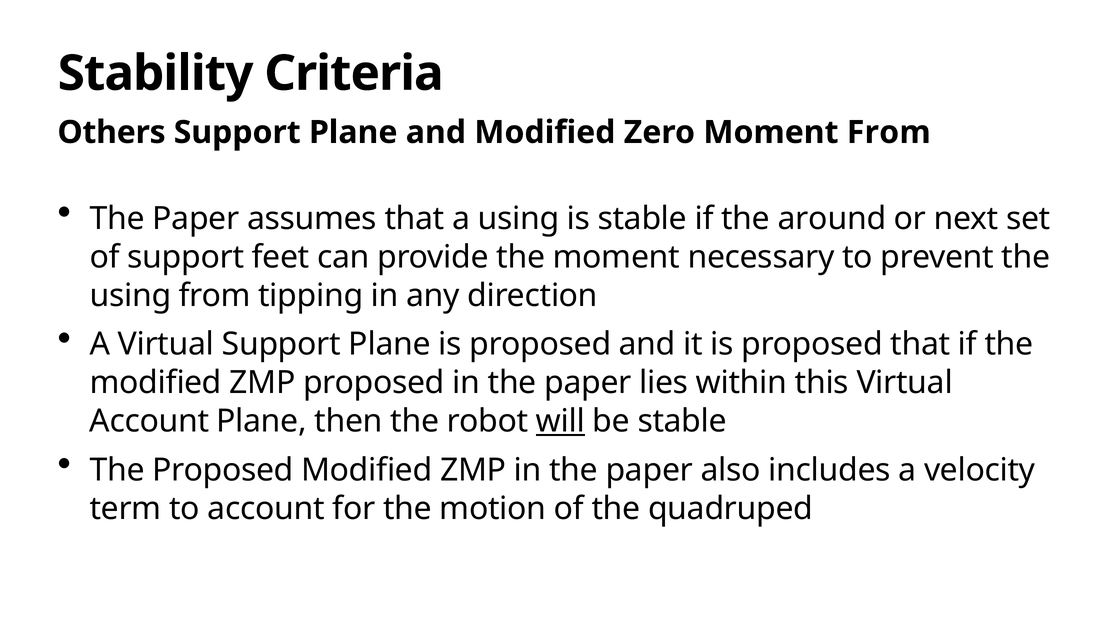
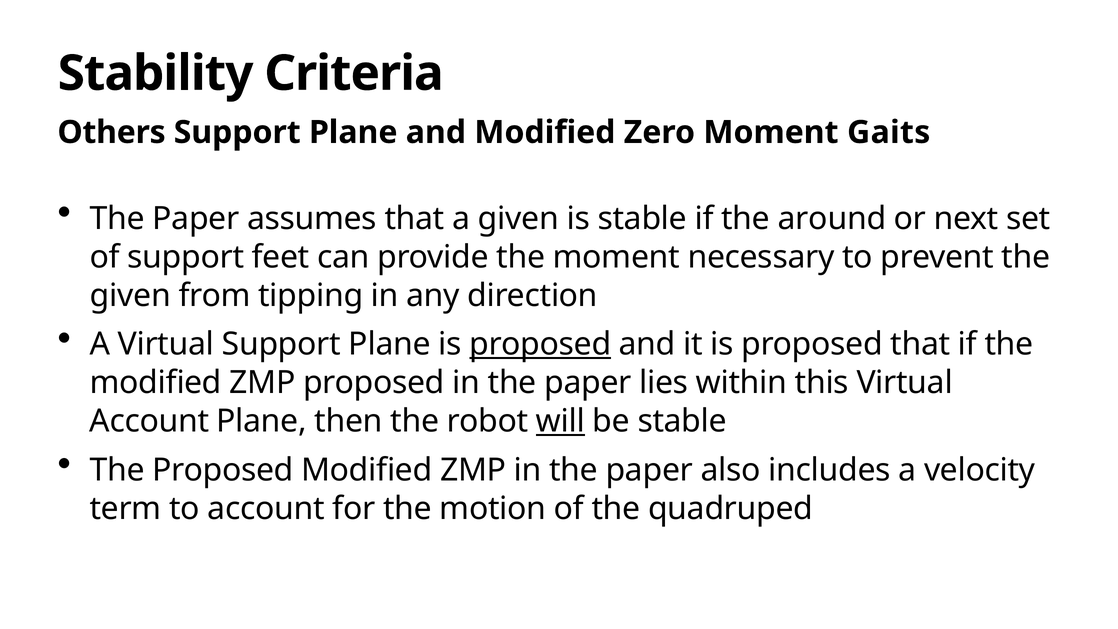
Moment From: From -> Gaits
a using: using -> given
using at (130, 295): using -> given
proposed at (540, 344) underline: none -> present
